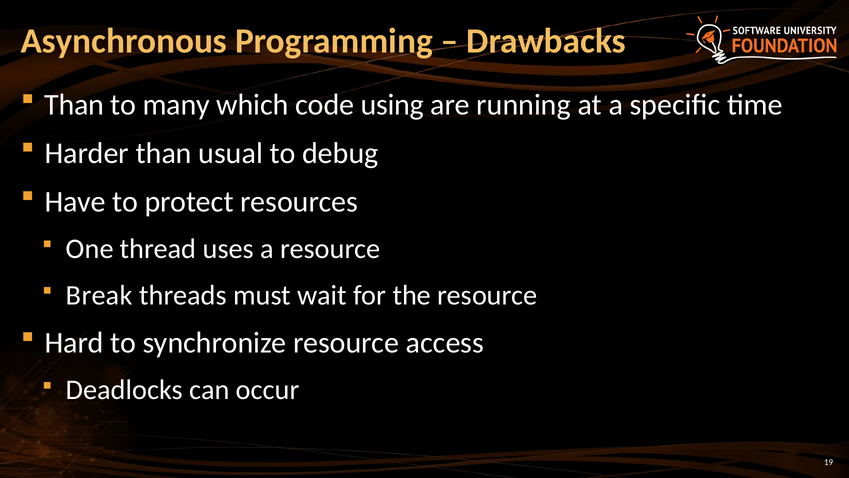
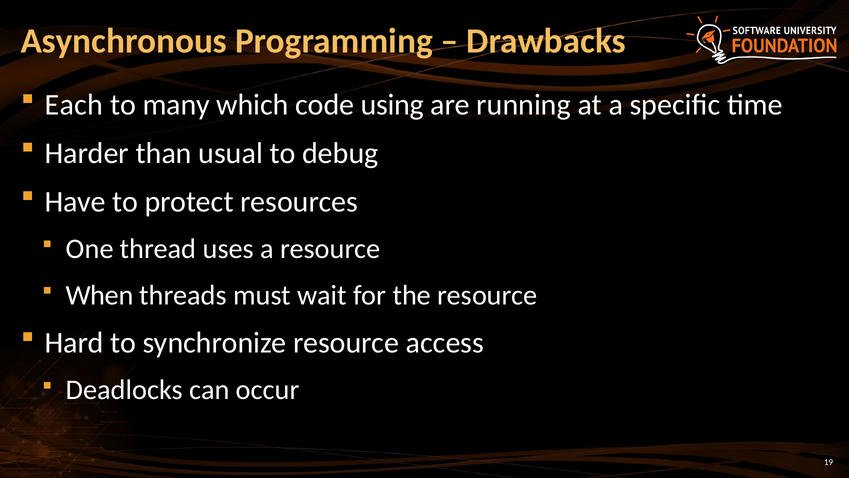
Than at (74, 105): Than -> Each
Break: Break -> When
